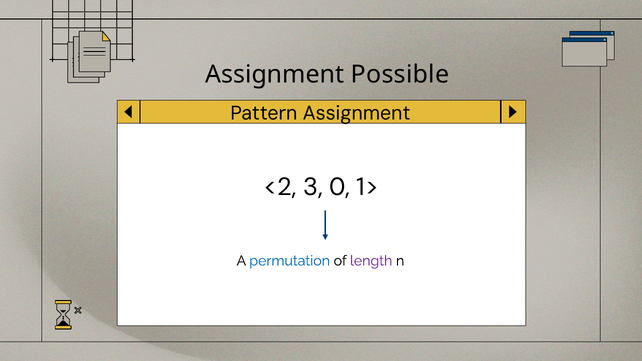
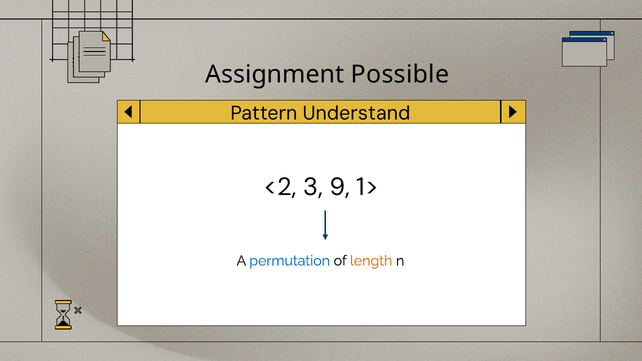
Pattern Assignment: Assignment -> Understand
0: 0 -> 9
length colour: purple -> orange
